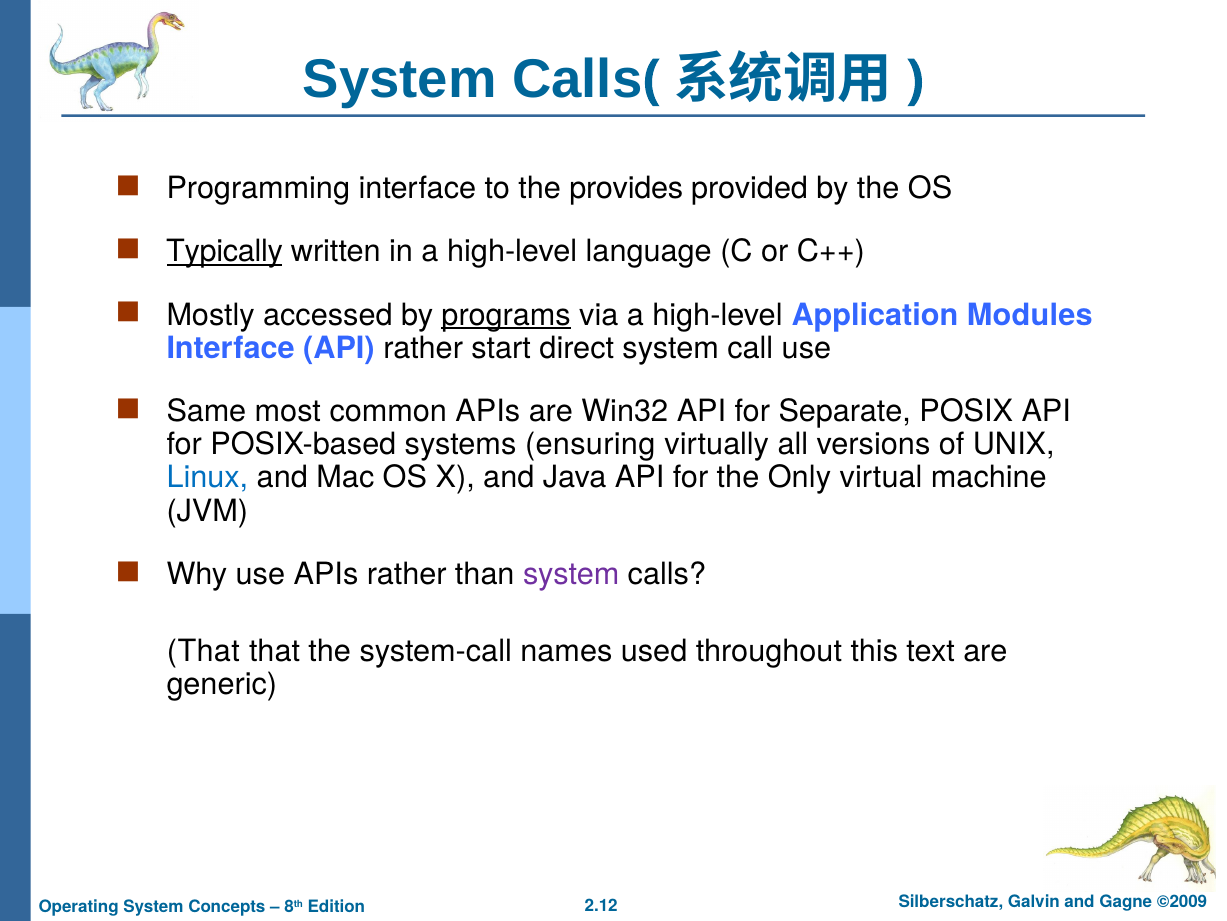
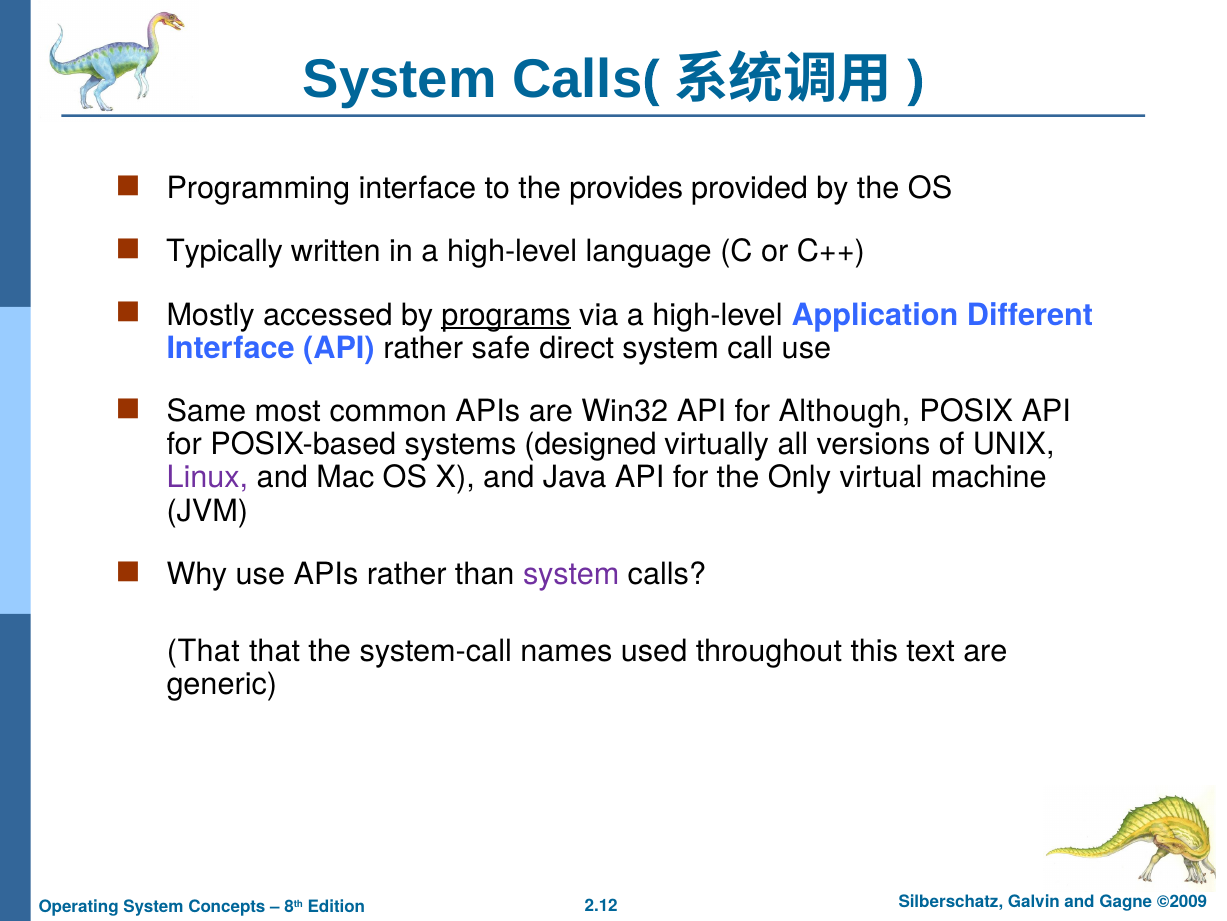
Typically underline: present -> none
Modules: Modules -> Different
start: start -> safe
Separate: Separate -> Although
ensuring: ensuring -> designed
Linux colour: blue -> purple
